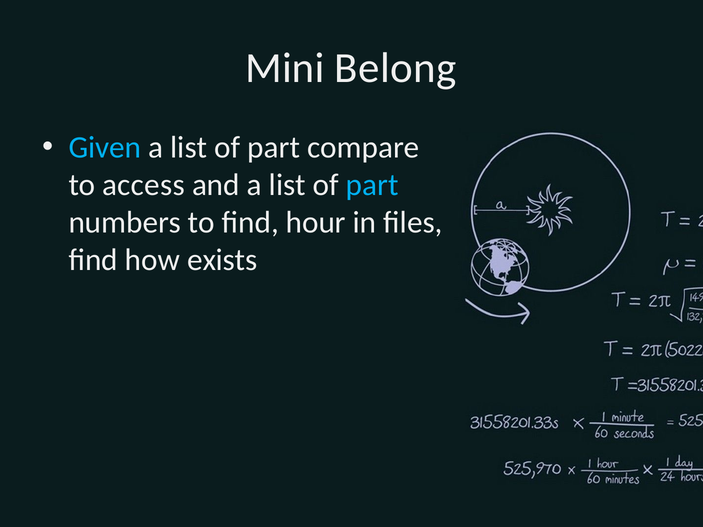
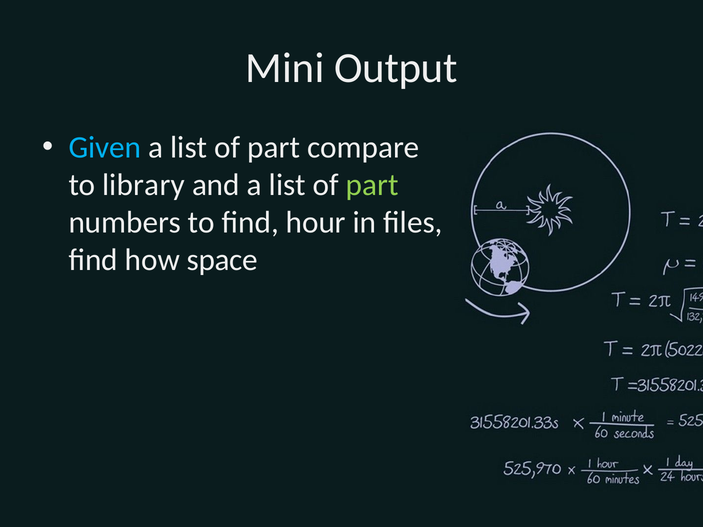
Belong: Belong -> Output
access: access -> library
part at (372, 185) colour: light blue -> light green
exists: exists -> space
